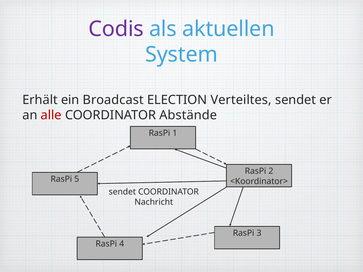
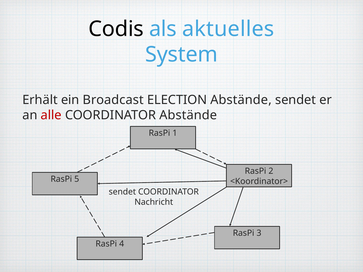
Codis colour: purple -> black
aktuellen: aktuellen -> aktuelles
ELECTION Verteiltes: Verteiltes -> Abstände
